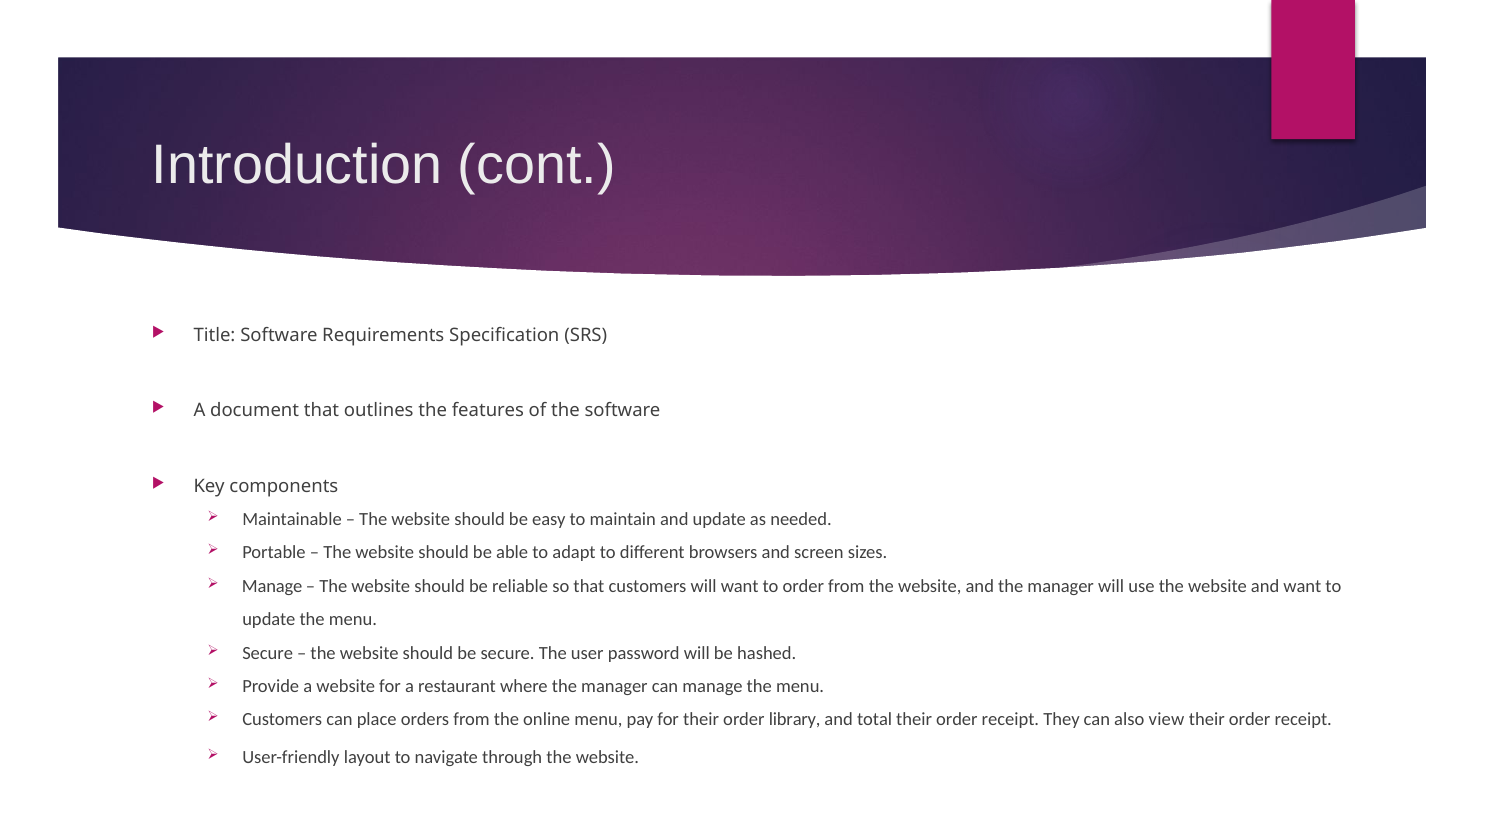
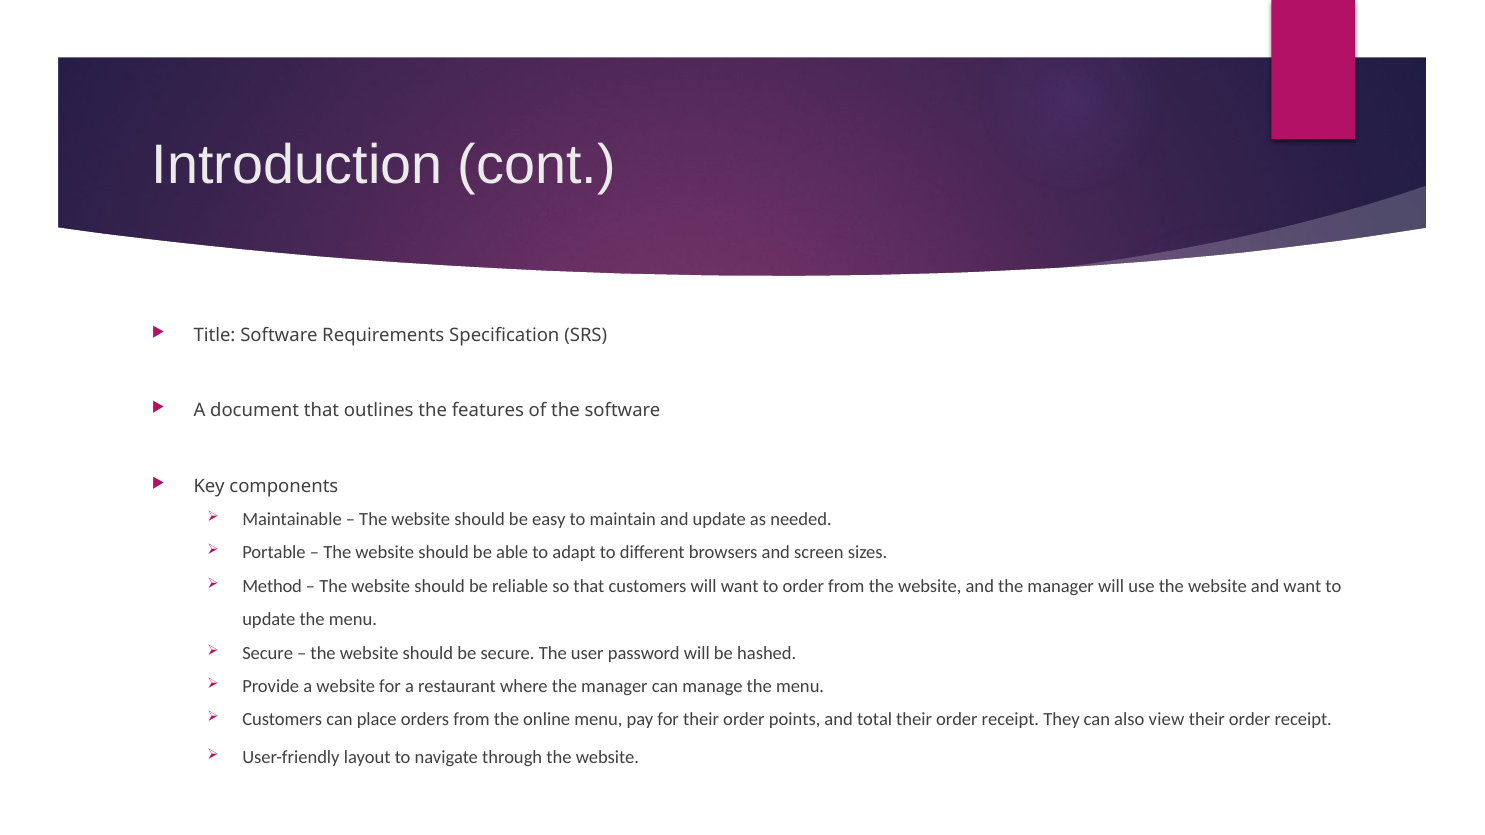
Manage at (272, 586): Manage -> Method
library: library -> points
